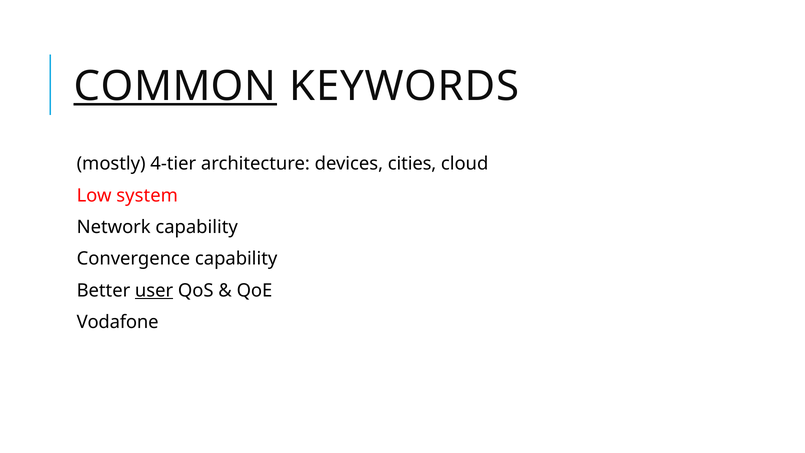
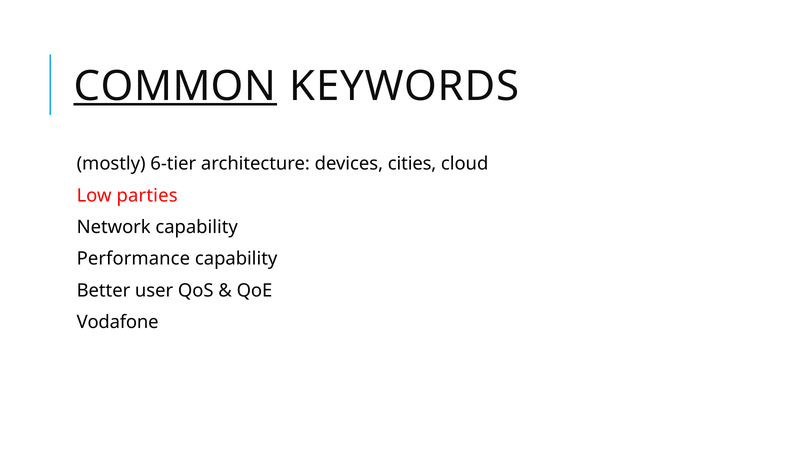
4-tier: 4-tier -> 6-tier
system: system -> parties
Convergence: Convergence -> Performance
user underline: present -> none
